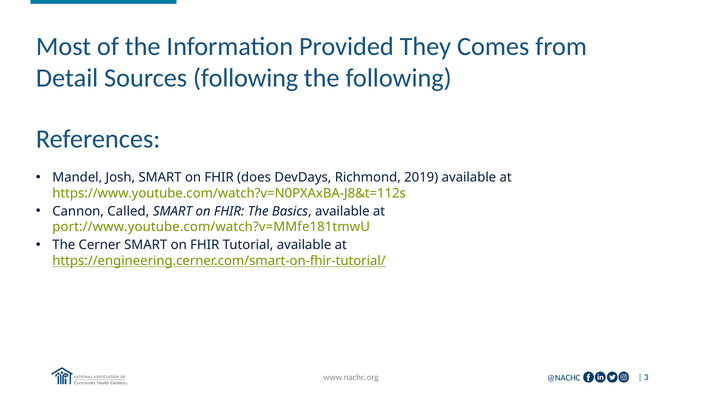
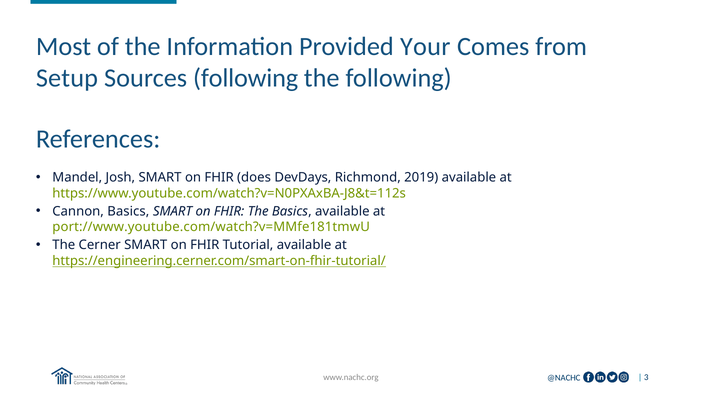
They: They -> Your
Detail: Detail -> Setup
Cannon Called: Called -> Basics
